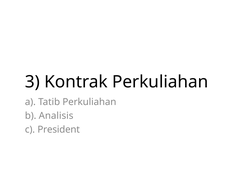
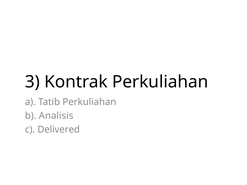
President: President -> Delivered
